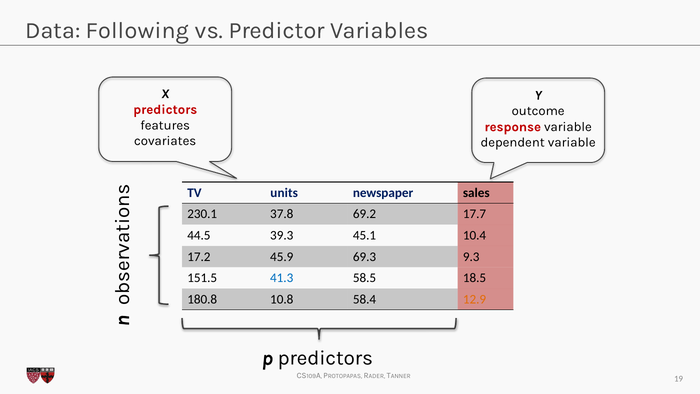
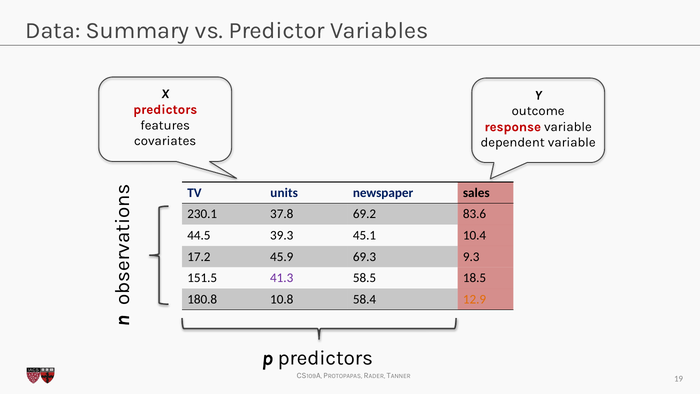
Following: Following -> Summary
17.7: 17.7 -> 83.6
41.3 colour: blue -> purple
